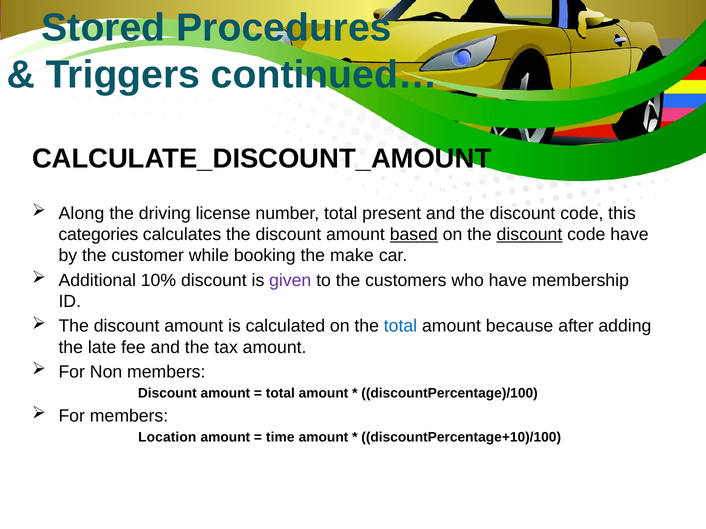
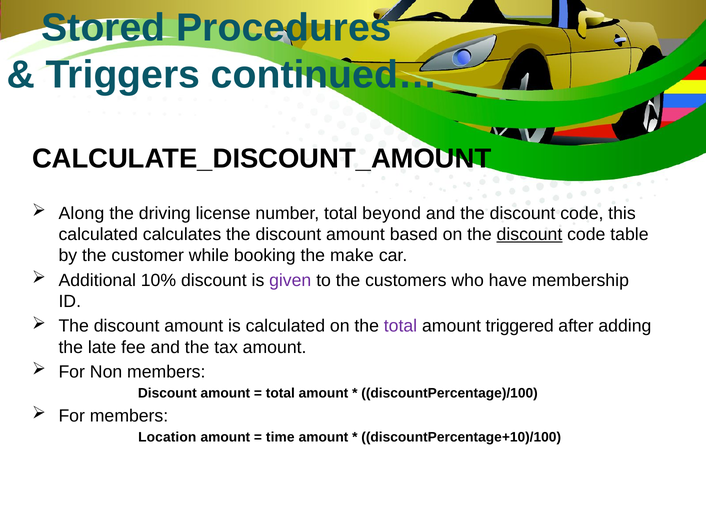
present: present -> beyond
categories at (98, 235): categories -> calculated
based underline: present -> none
code have: have -> table
total at (401, 326) colour: blue -> purple
because: because -> triggered
